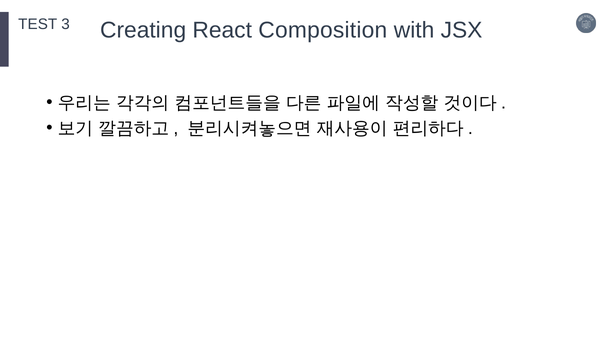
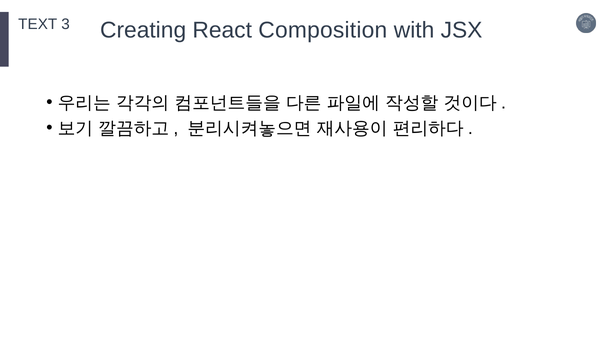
TEST: TEST -> TEXT
